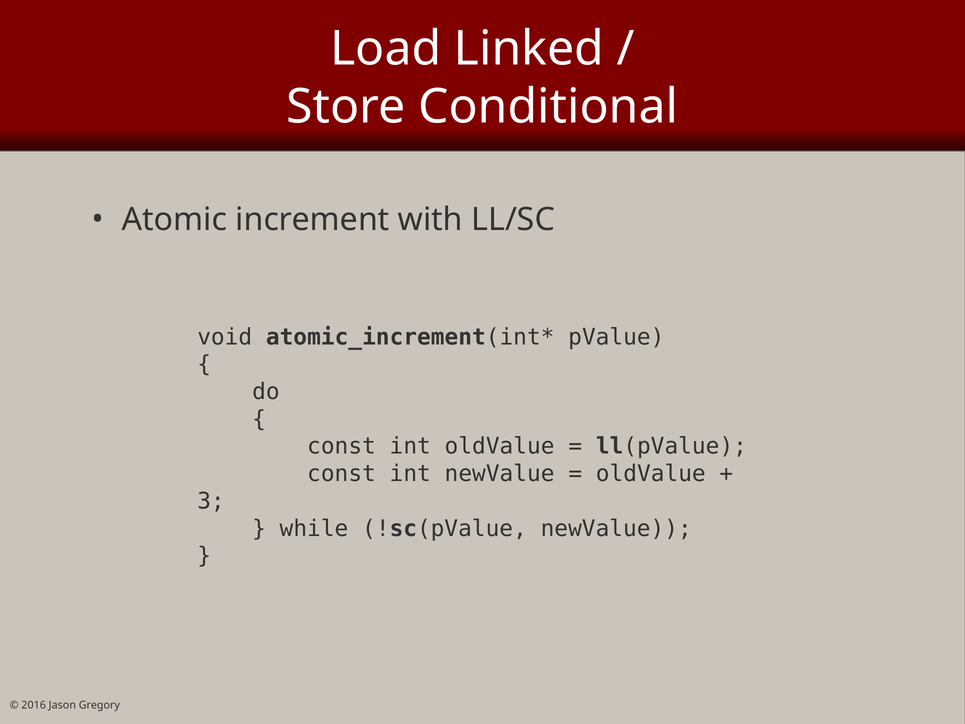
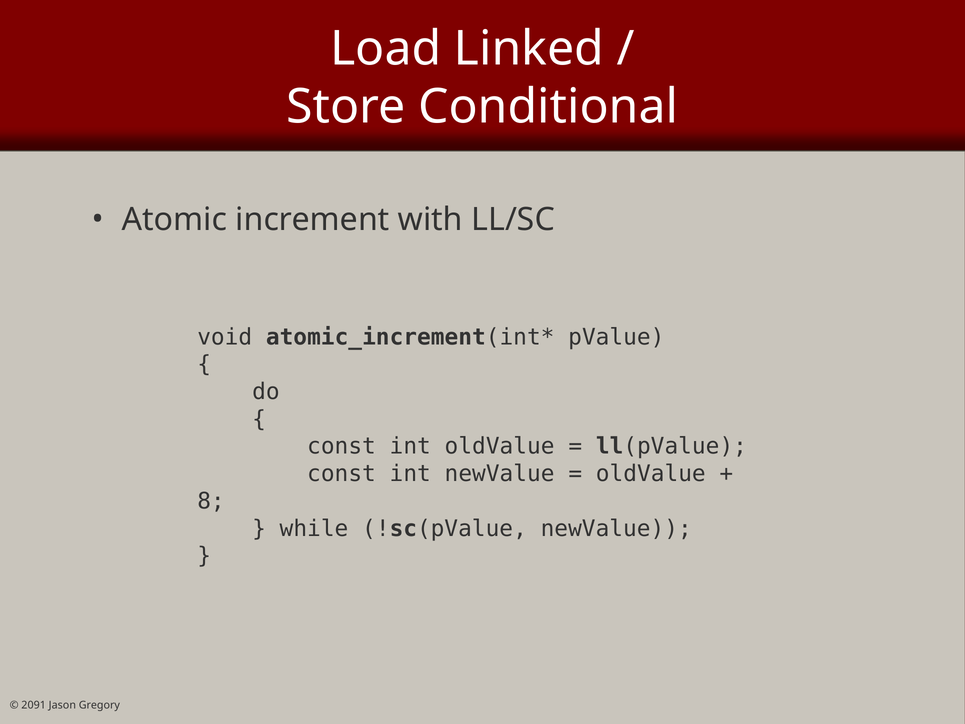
3: 3 -> 8
2016: 2016 -> 2091
